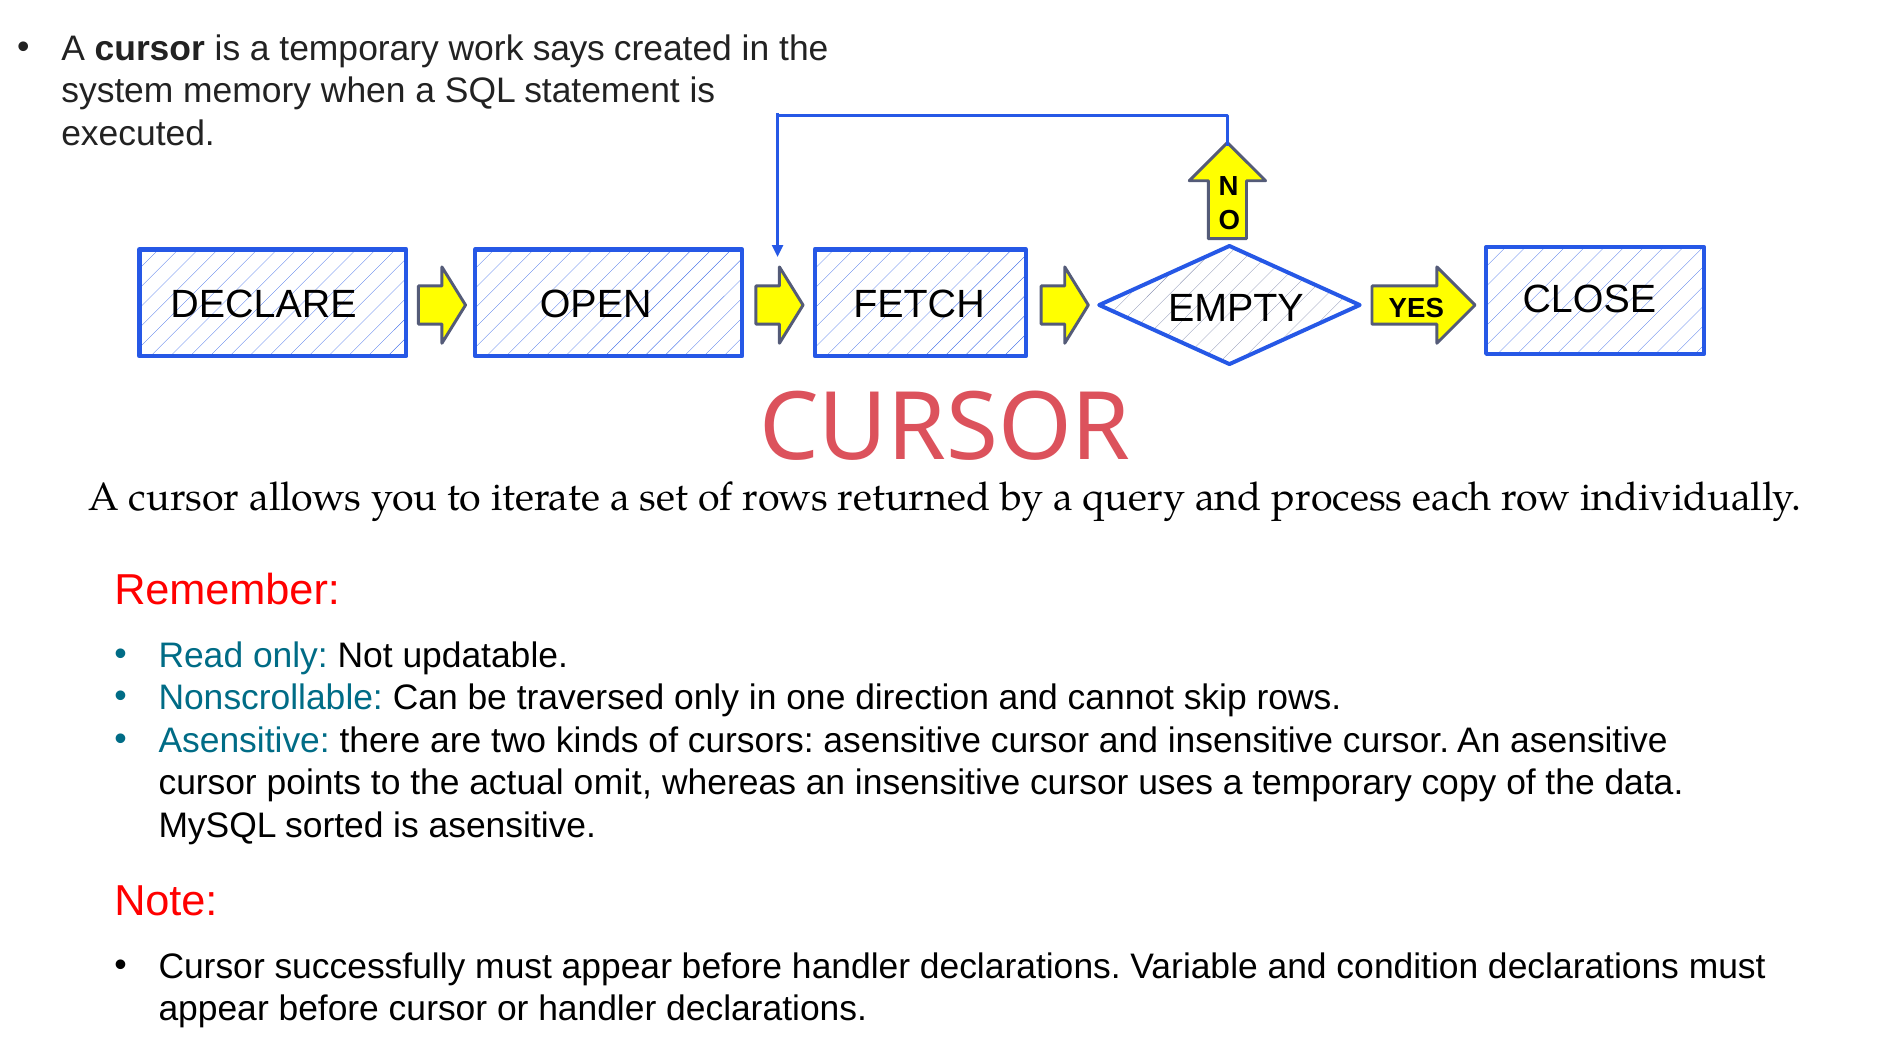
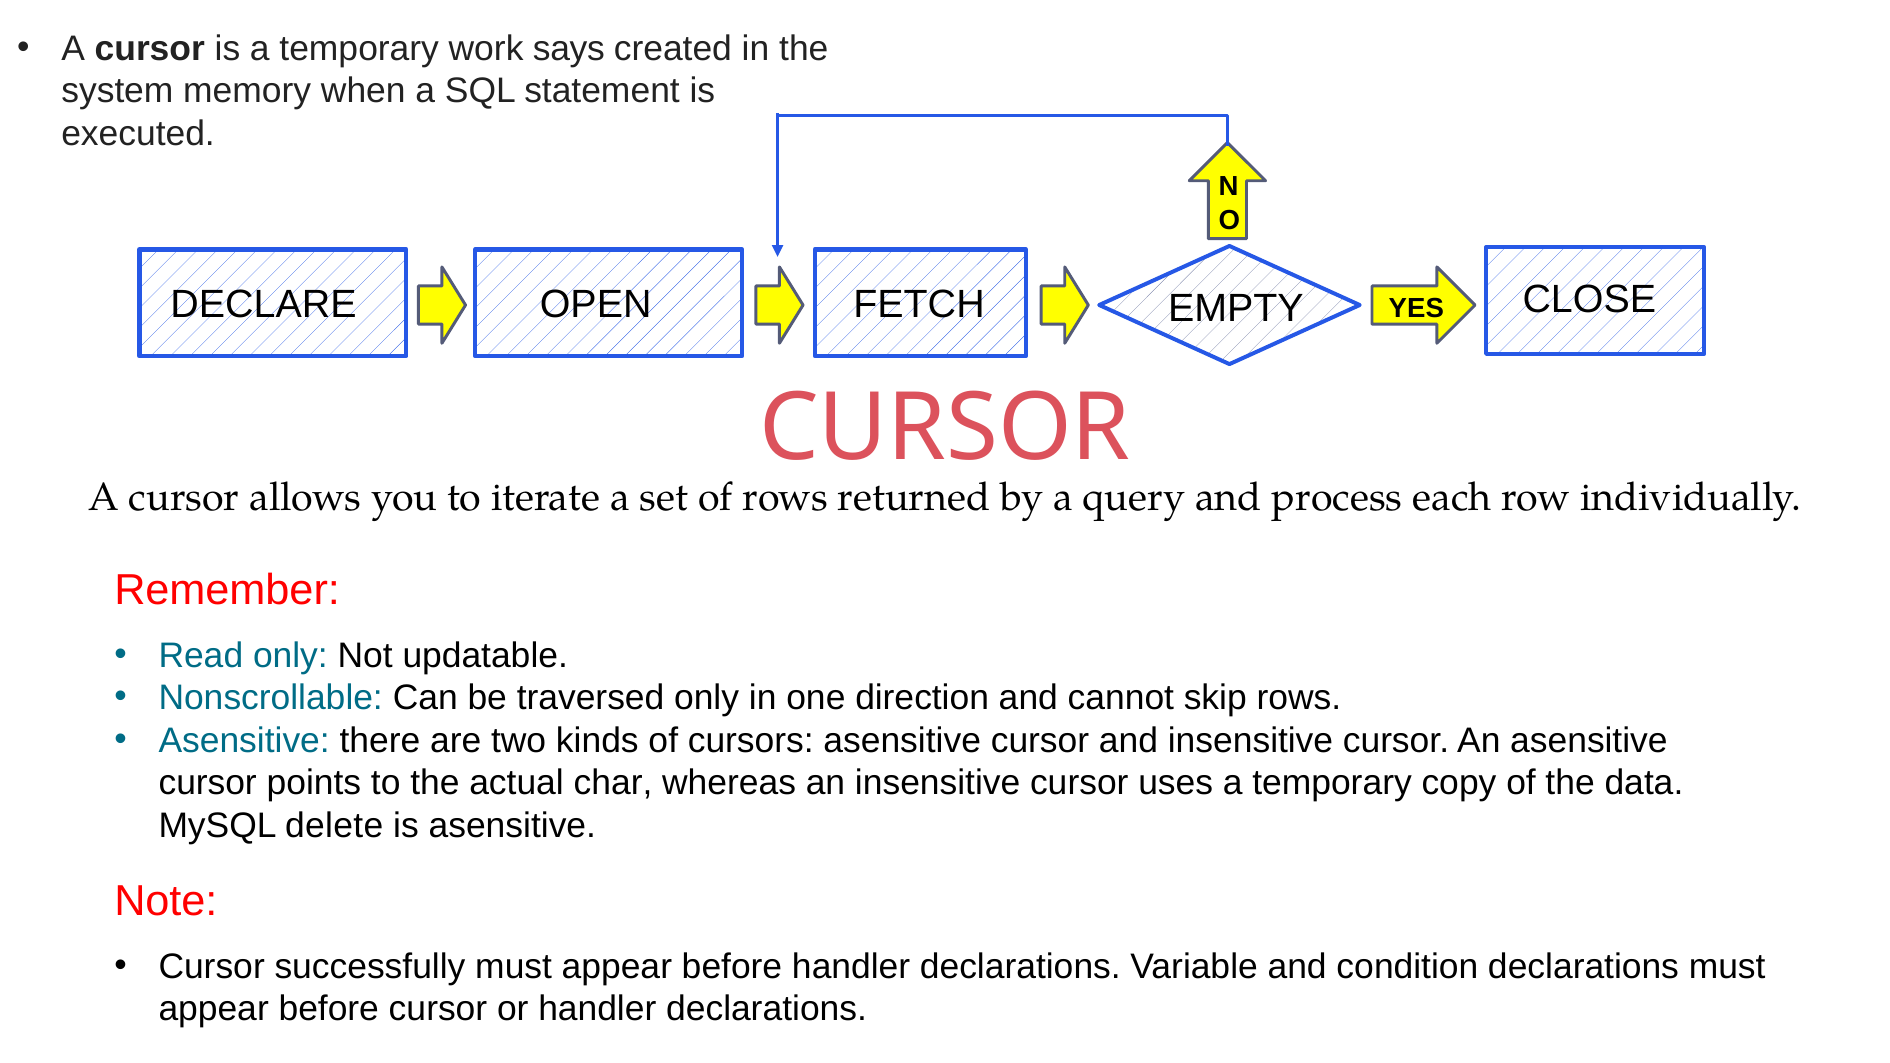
omit: omit -> char
sorted: sorted -> delete
